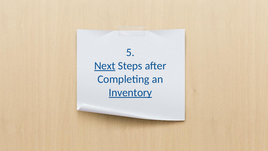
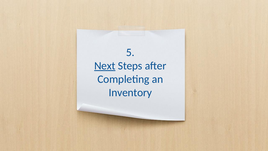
Inventory underline: present -> none
